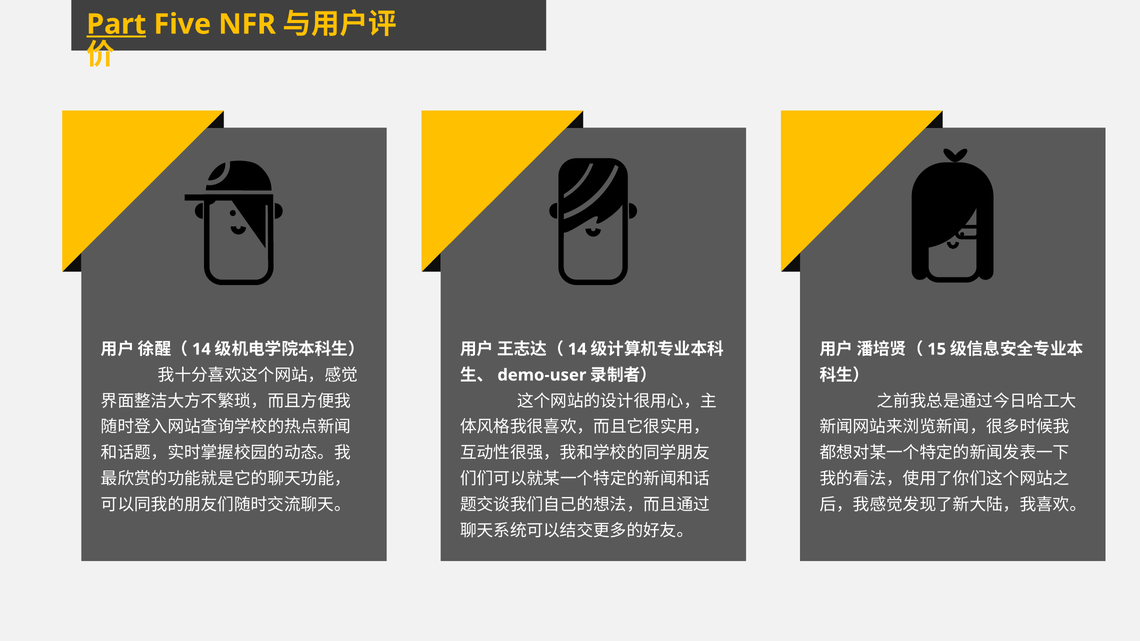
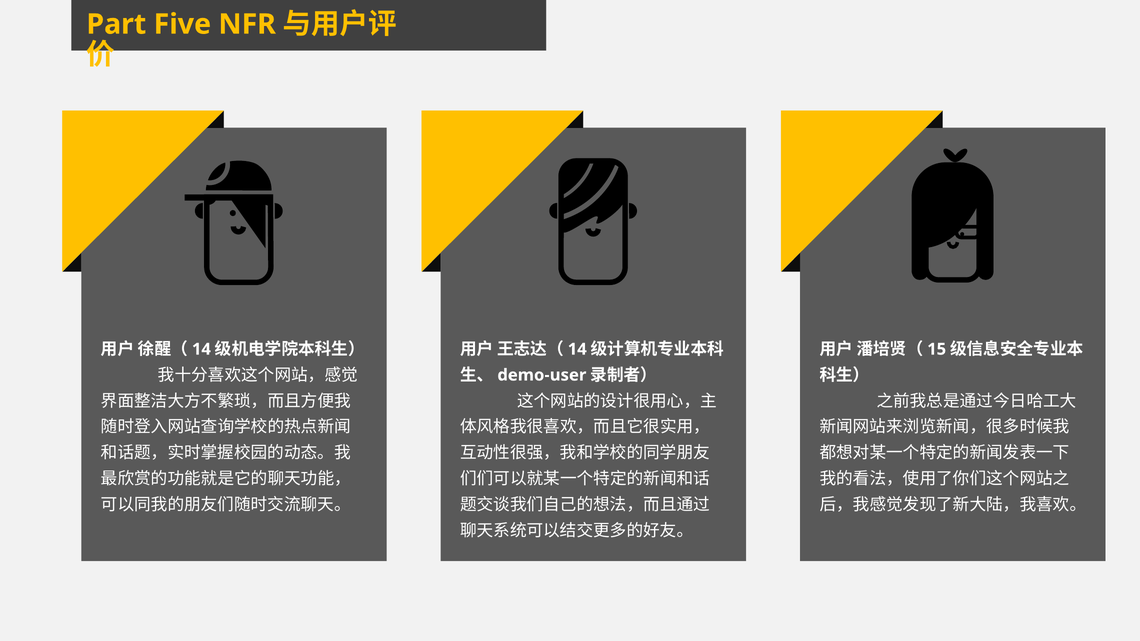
Part underline: present -> none
